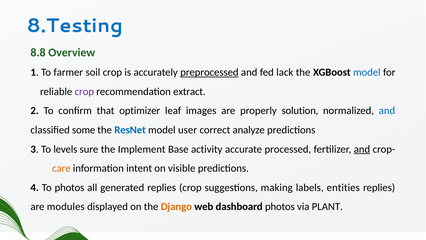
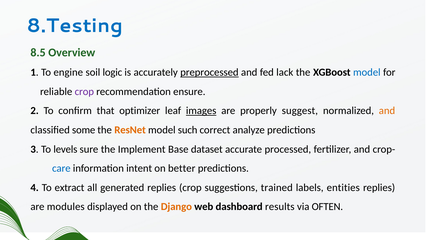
8.8: 8.8 -> 8.5
farmer: farmer -> engine
soil crop: crop -> logic
extract: extract -> ensure
images underline: none -> present
solution: solution -> suggest
and at (387, 111) colour: blue -> orange
ResNet colour: blue -> orange
user: user -> such
activity: activity -> dataset
and at (362, 149) underline: present -> none
care colour: orange -> blue
visible: visible -> better
To photos: photos -> extract
making: making -> trained
dashboard photos: photos -> results
PLANT: PLANT -> OFTEN
